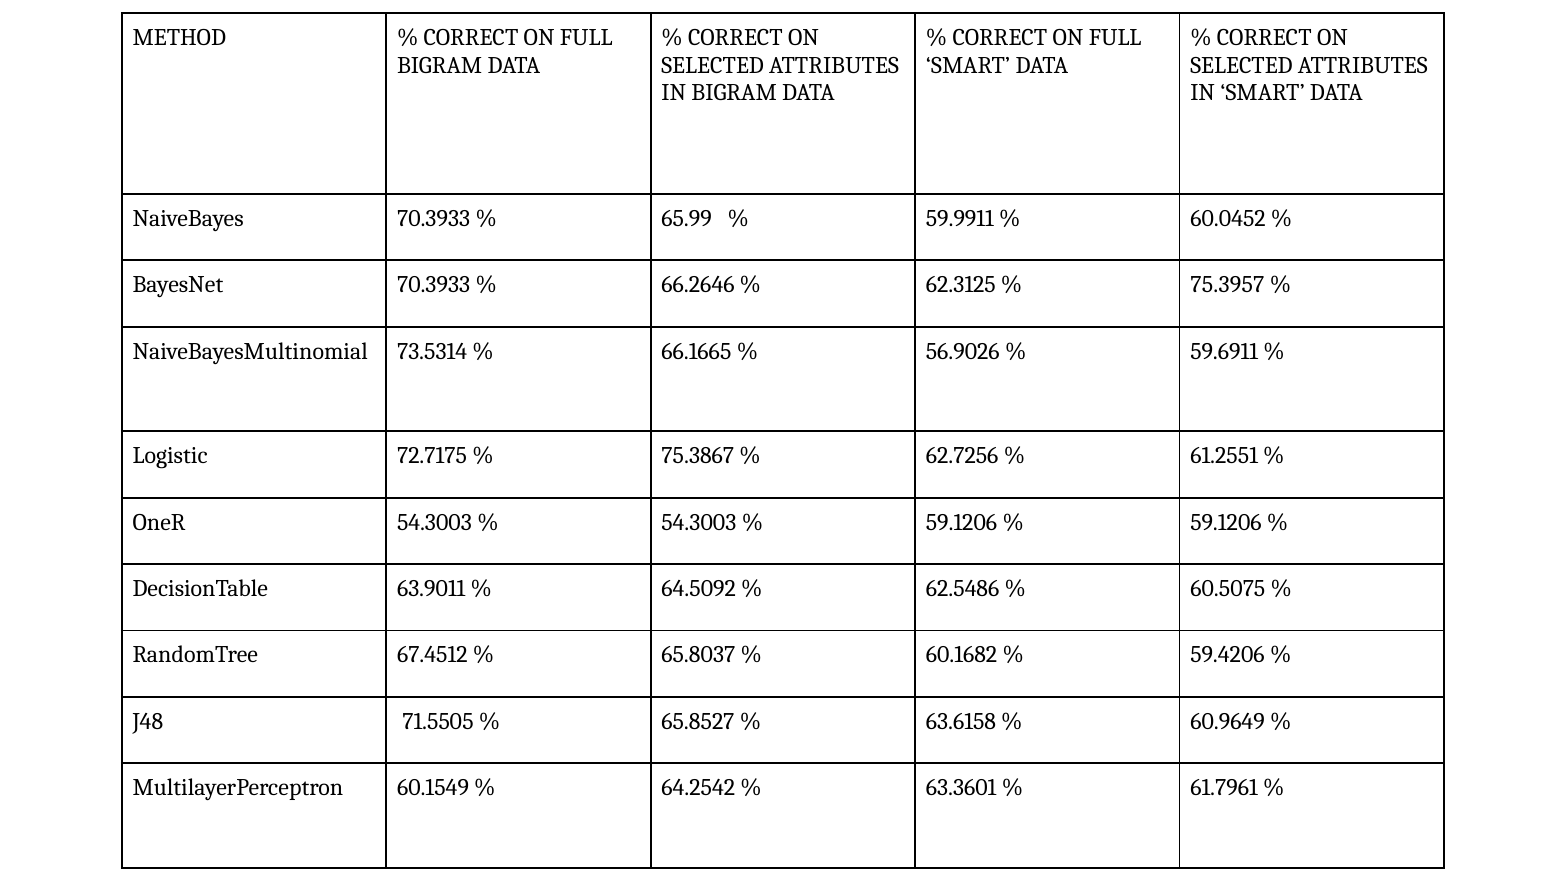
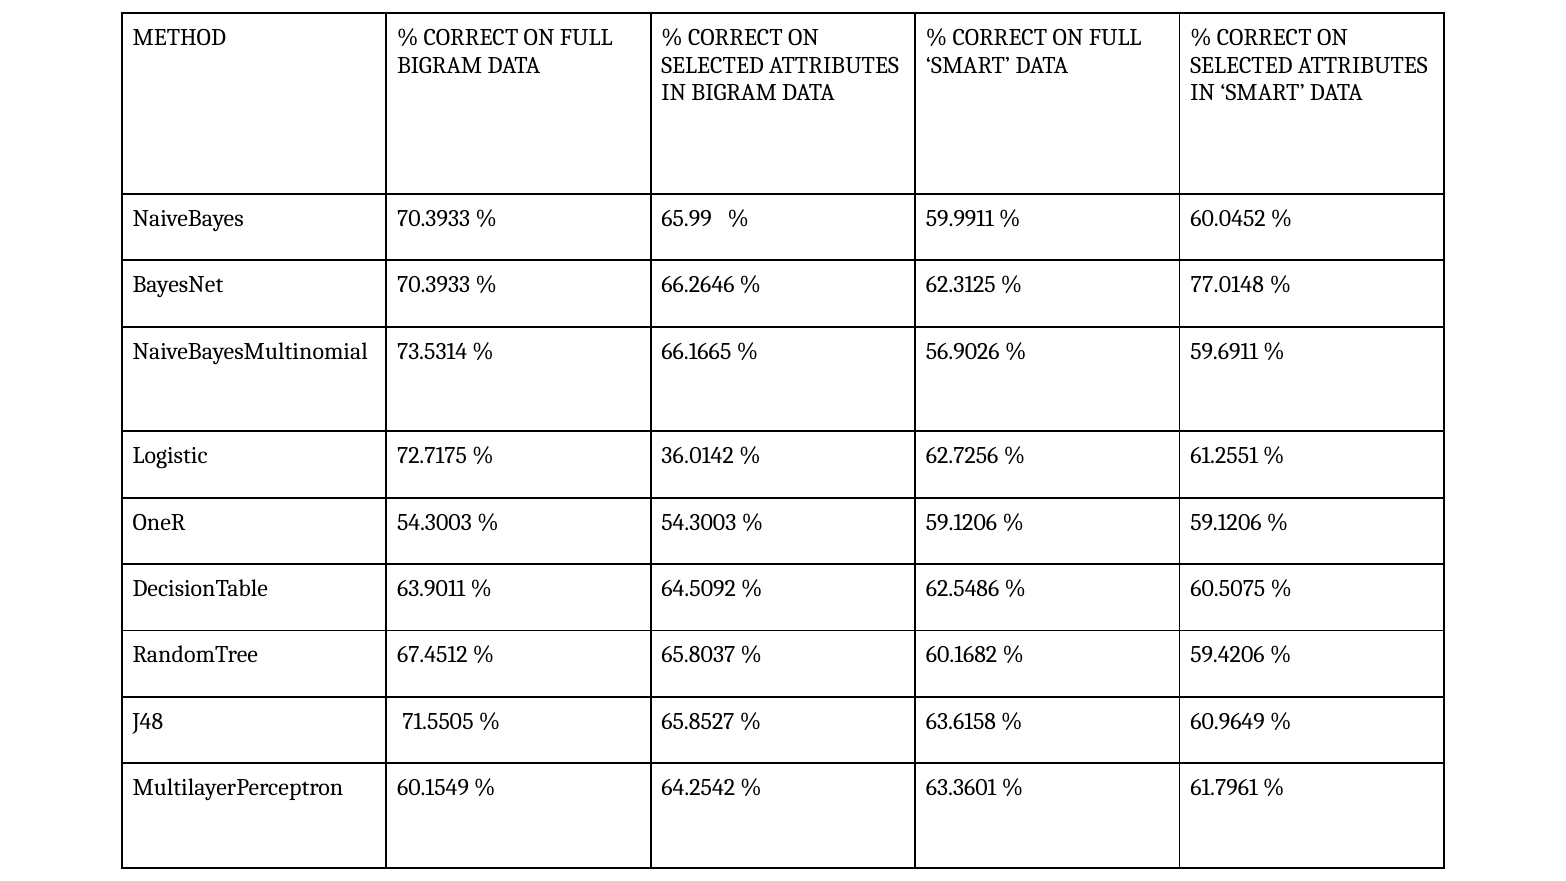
75.3957: 75.3957 -> 77.0148
75.3867: 75.3867 -> 36.0142
